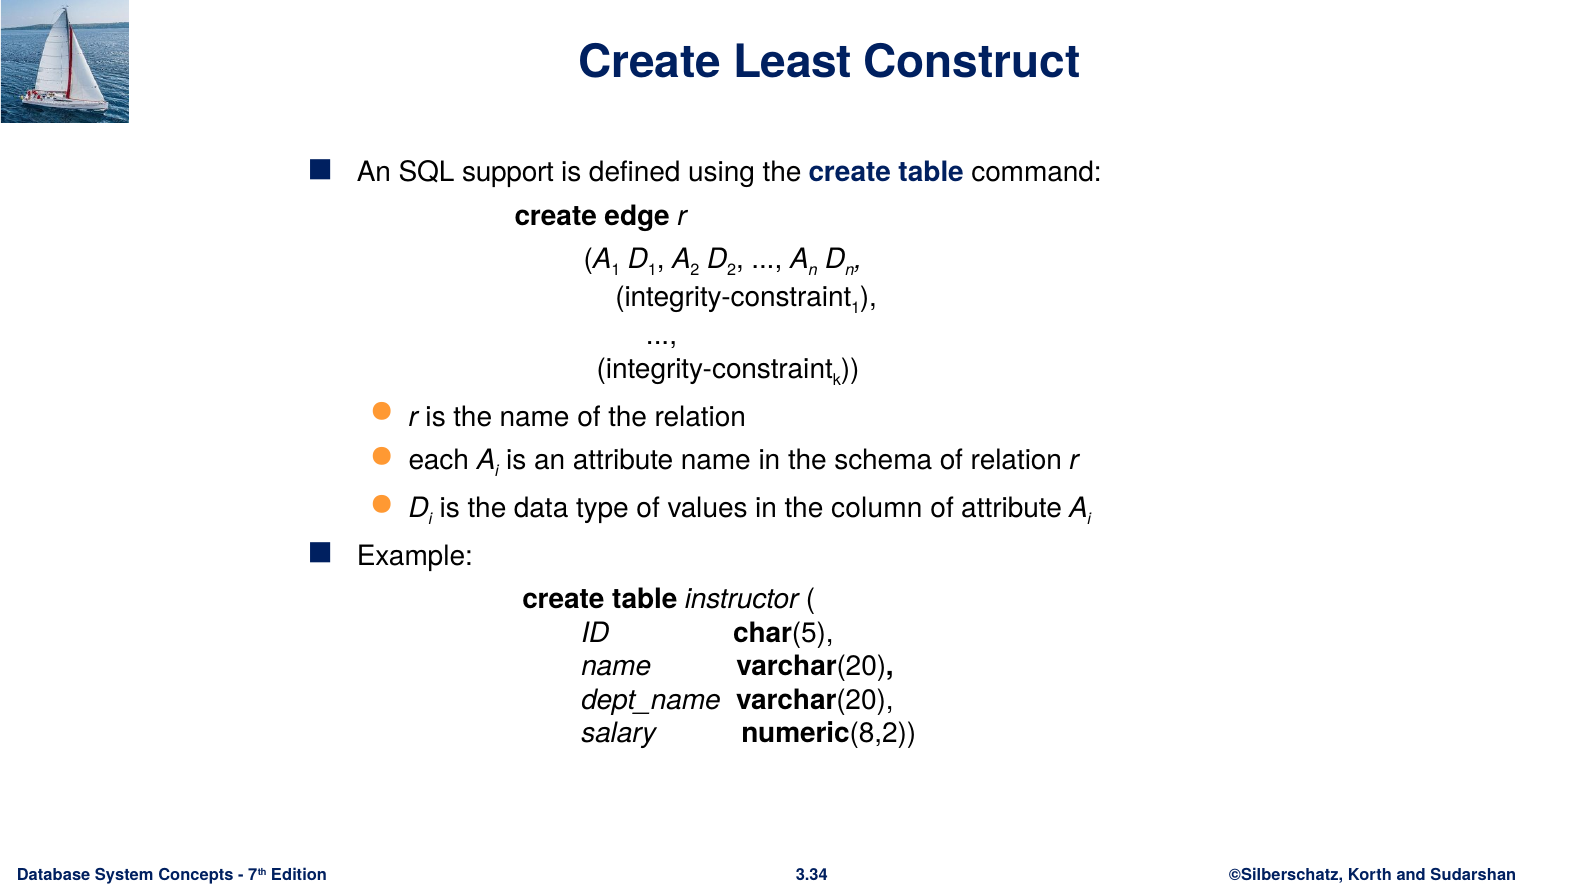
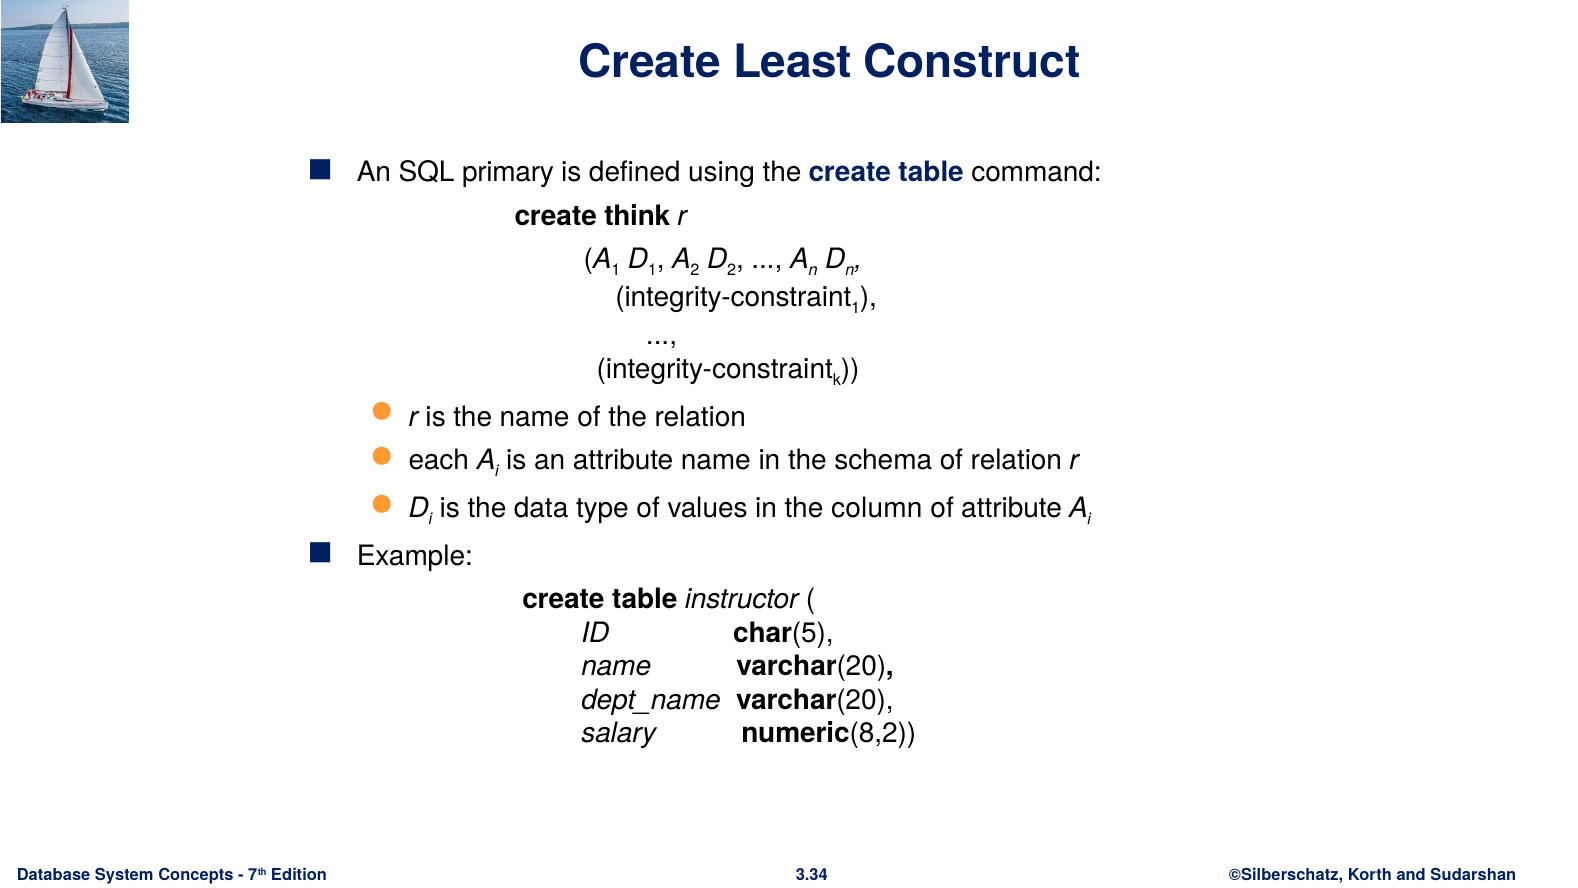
support: support -> primary
edge: edge -> think
